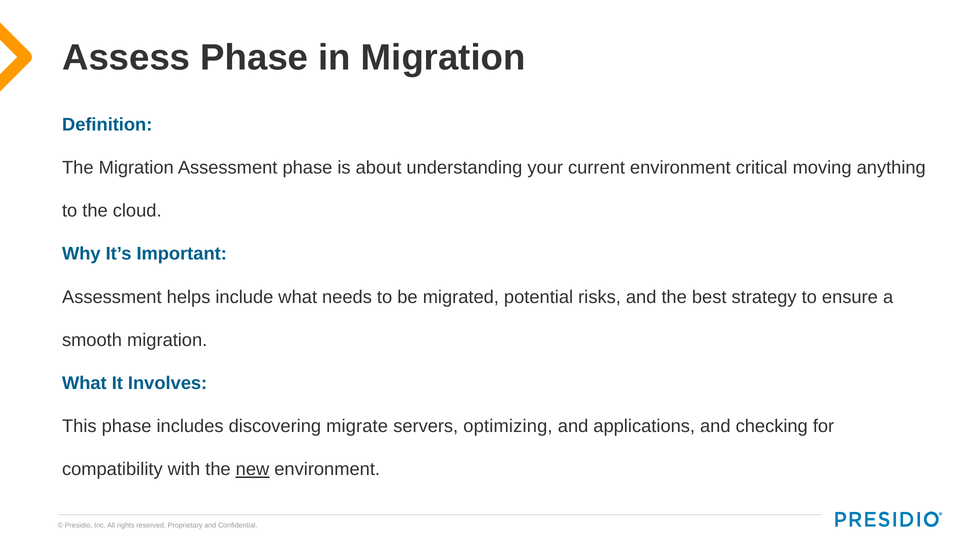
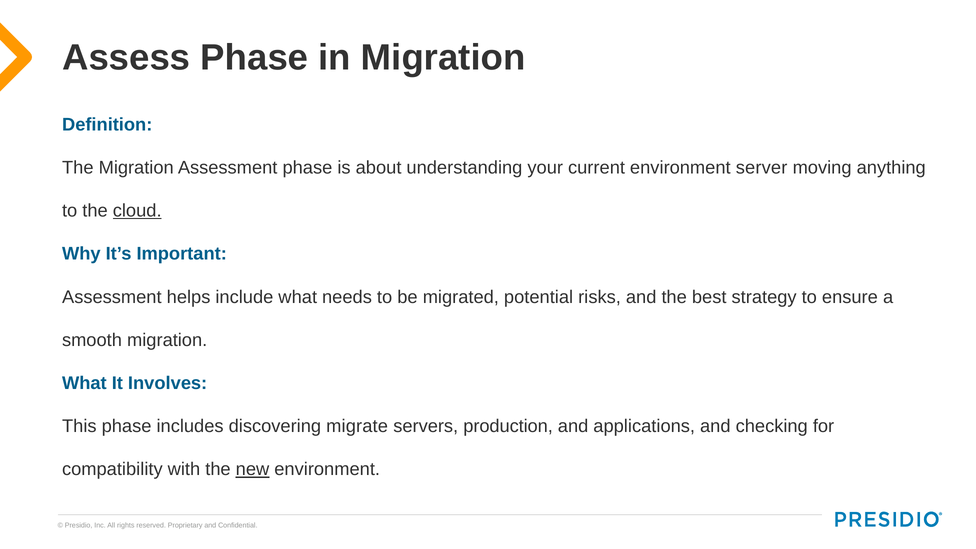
critical: critical -> server
cloud underline: none -> present
optimizing: optimizing -> production
